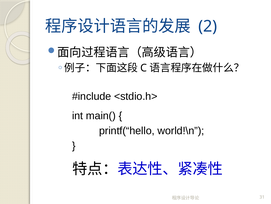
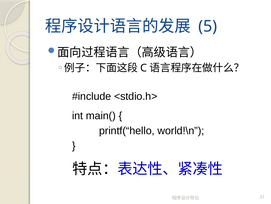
2: 2 -> 5
